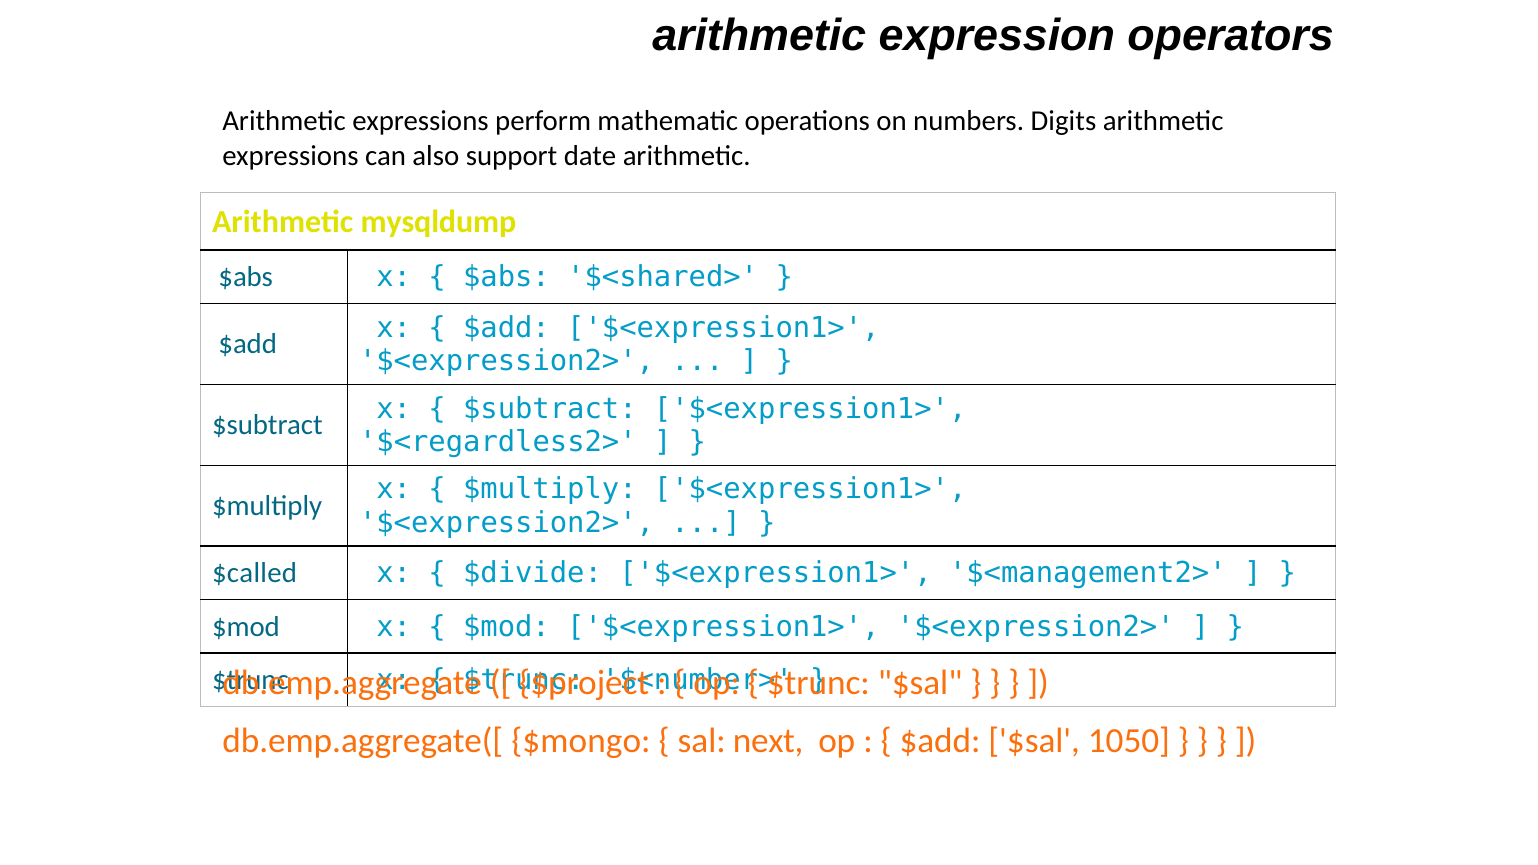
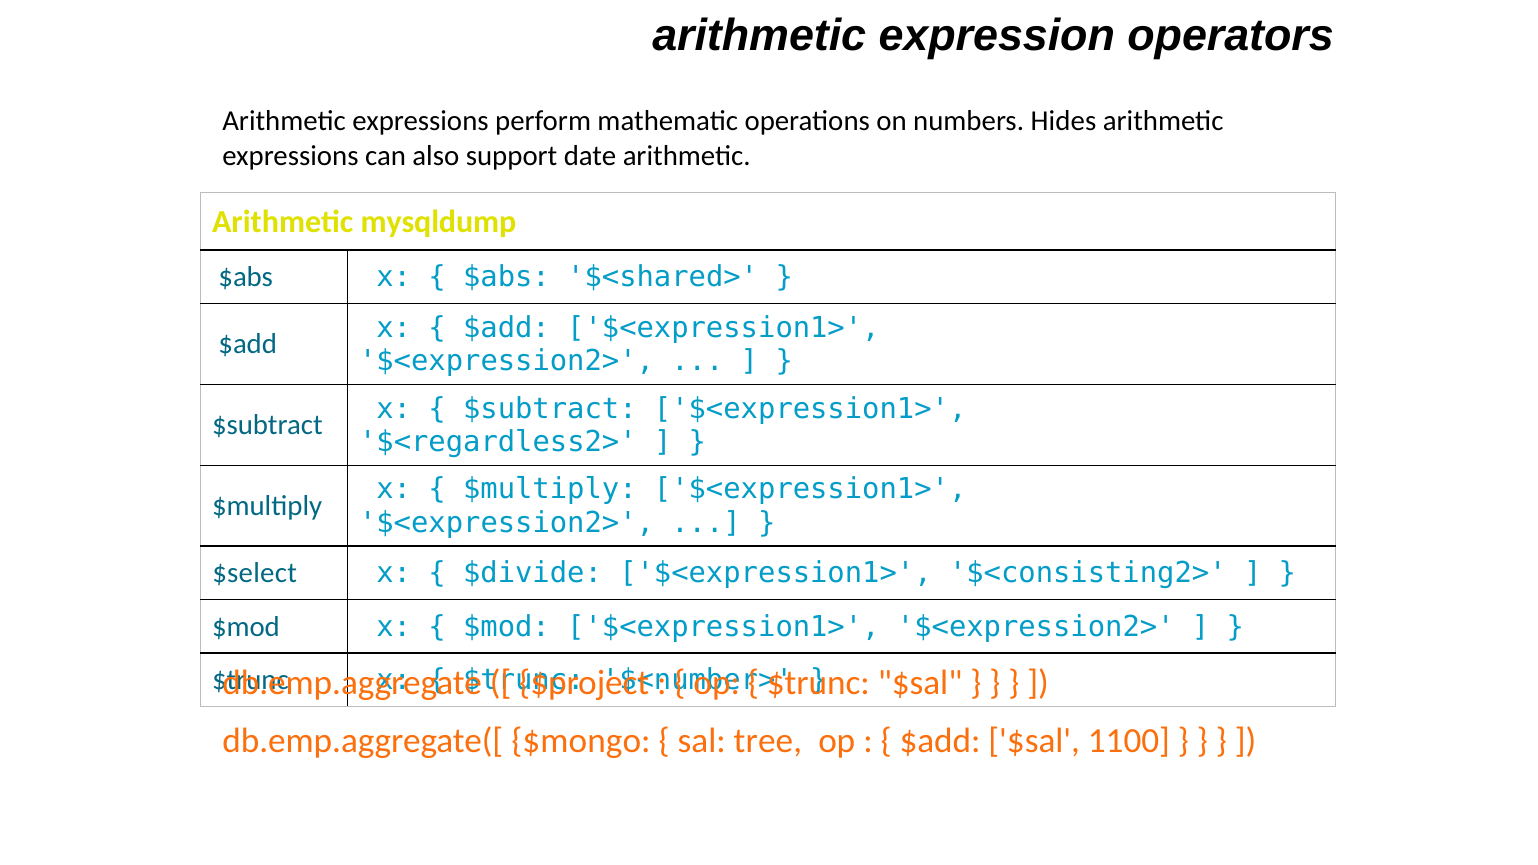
Digits: Digits -> Hides
$called: $called -> $select
$<management2>: $<management2> -> $<consisting2>
next: next -> tree
1050: 1050 -> 1100
